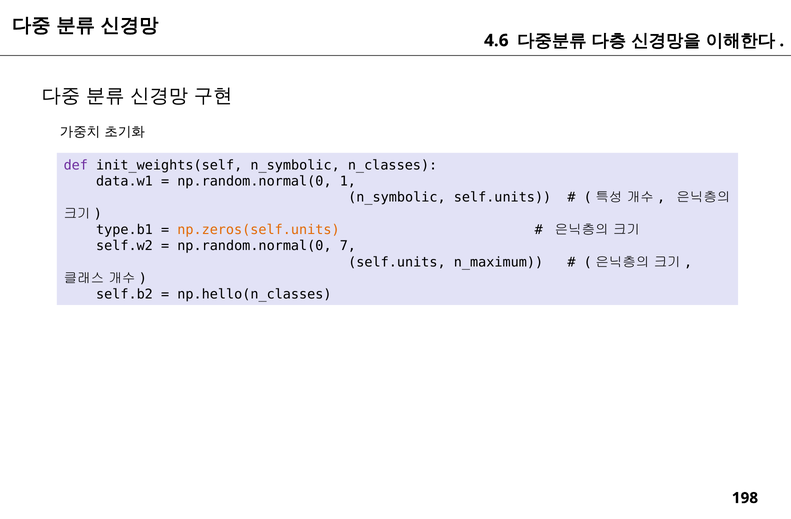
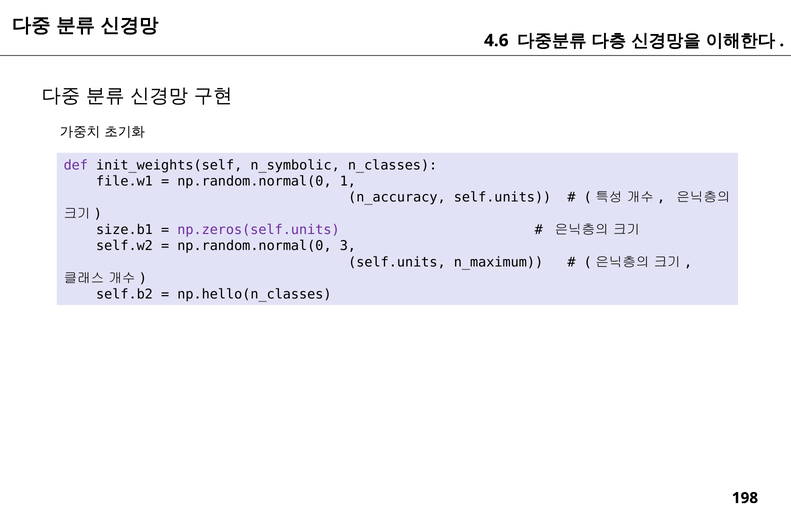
data.w1: data.w1 -> file.w1
n_symbolic at (397, 198): n_symbolic -> n_accuracy
type.b1: type.b1 -> size.b1
np.zeros(self.units colour: orange -> purple
7: 7 -> 3
